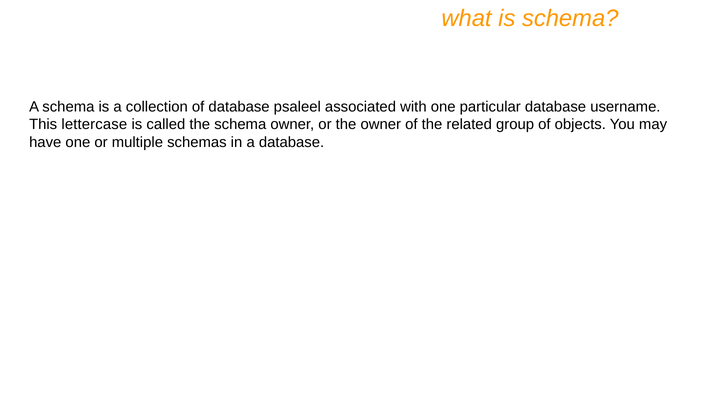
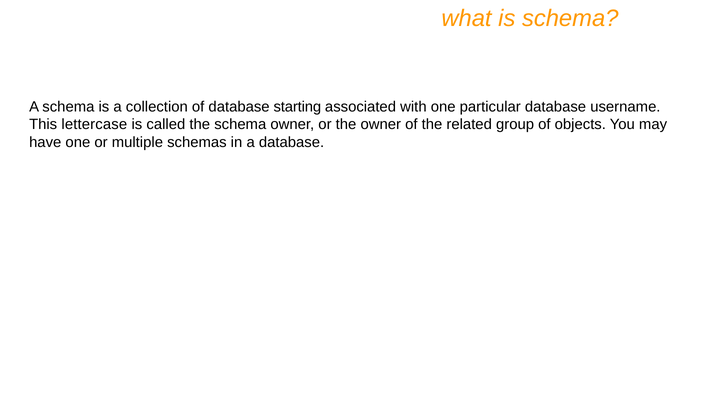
psaleel: psaleel -> starting
